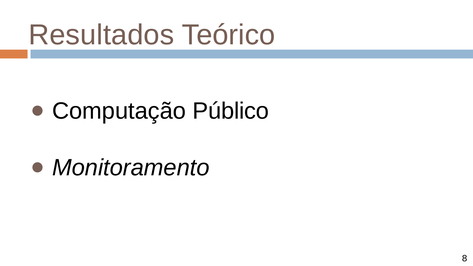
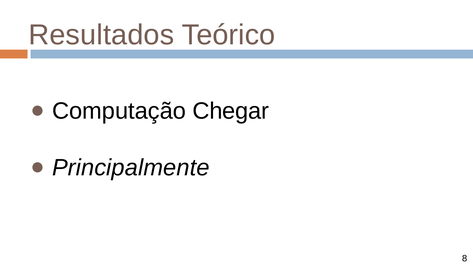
Público: Público -> Chegar
Monitoramento: Monitoramento -> Principalmente
